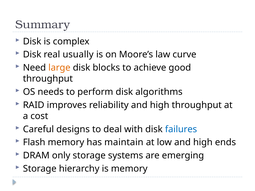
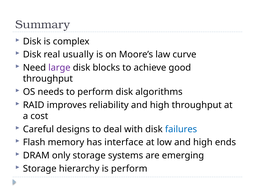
large colour: orange -> purple
maintain: maintain -> interface
is memory: memory -> perform
